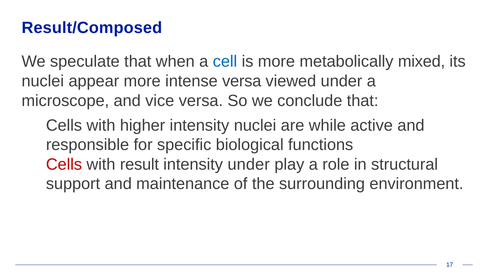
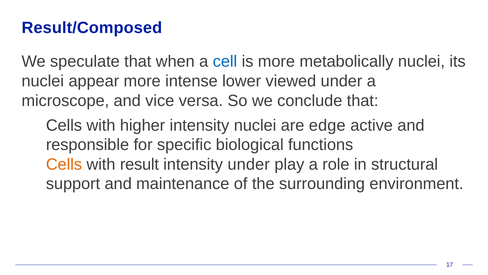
metabolically mixed: mixed -> nuclei
intense versa: versa -> lower
while: while -> edge
Cells at (64, 164) colour: red -> orange
